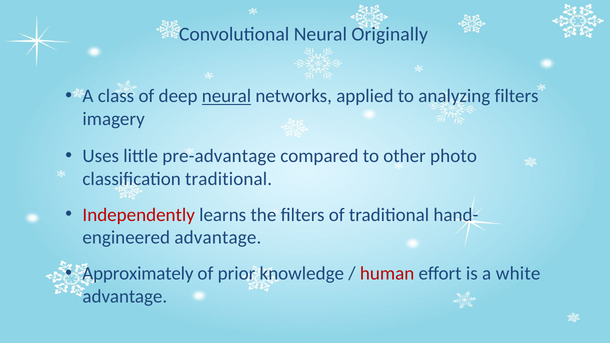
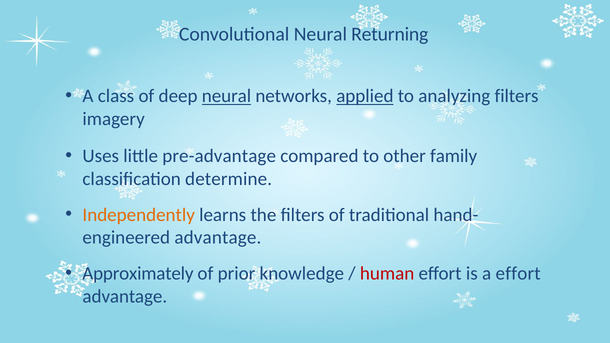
Originally: Originally -> Returning
applied underline: none -> present
photo: photo -> family
classification traditional: traditional -> determine
Independently colour: red -> orange
a white: white -> effort
